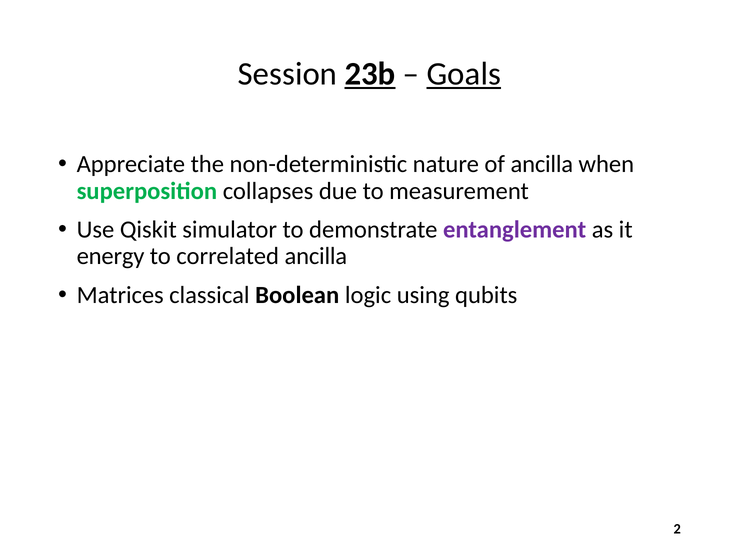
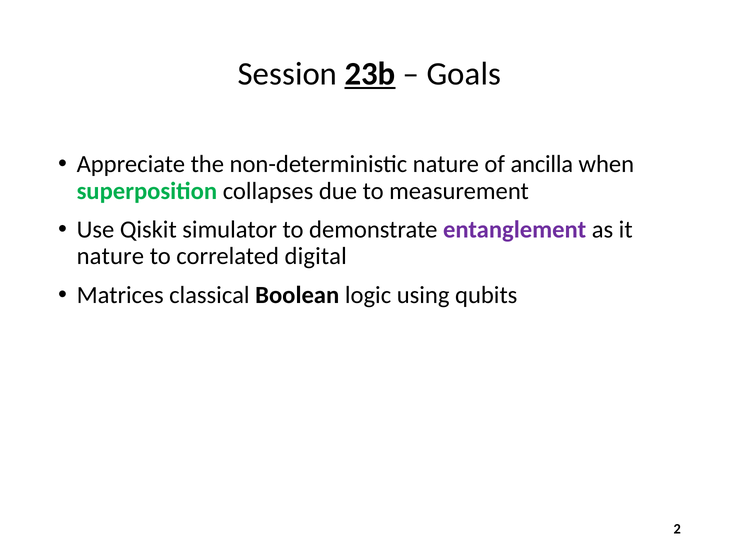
Goals underline: present -> none
energy at (111, 256): energy -> nature
correlated ancilla: ancilla -> digital
